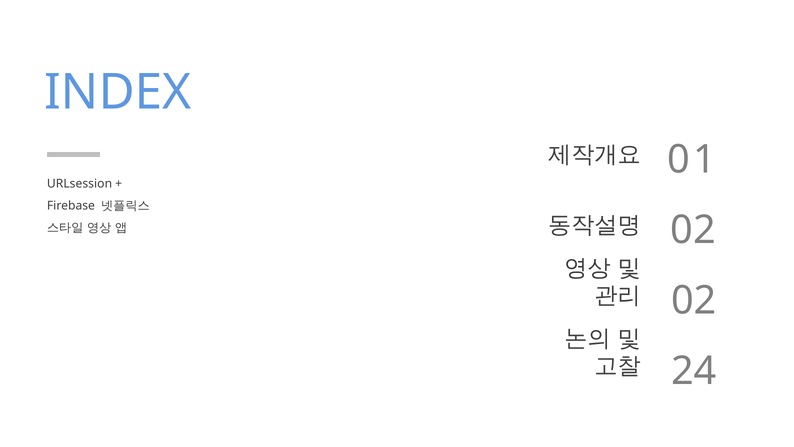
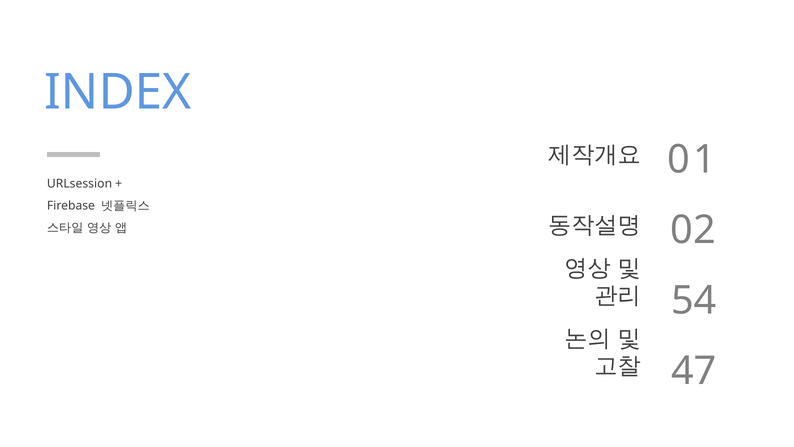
02 at (694, 301): 02 -> 54
24: 24 -> 47
